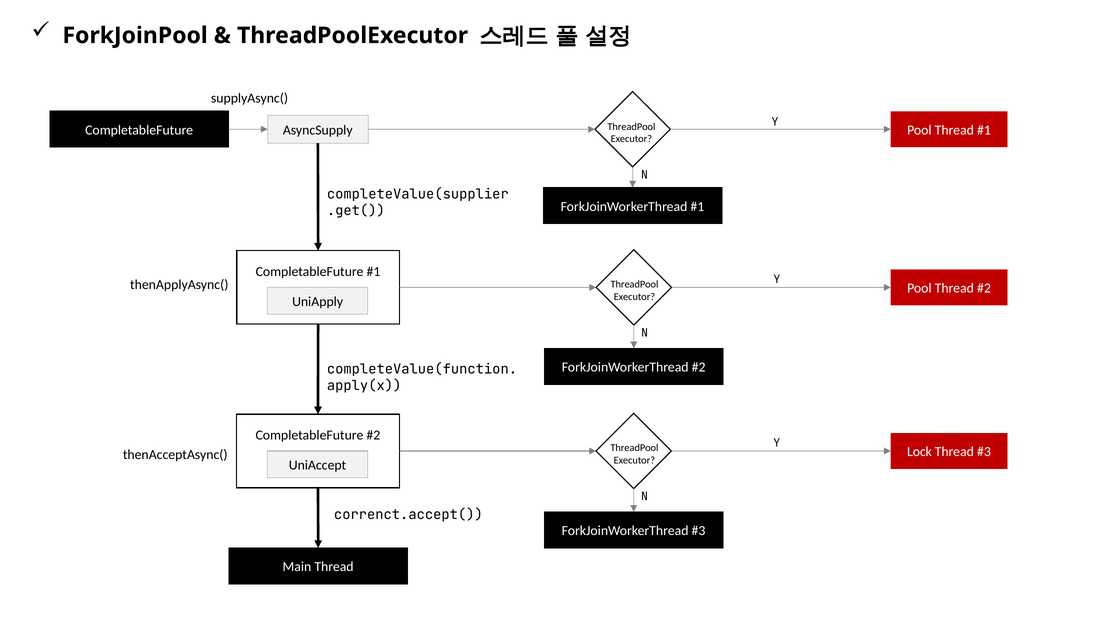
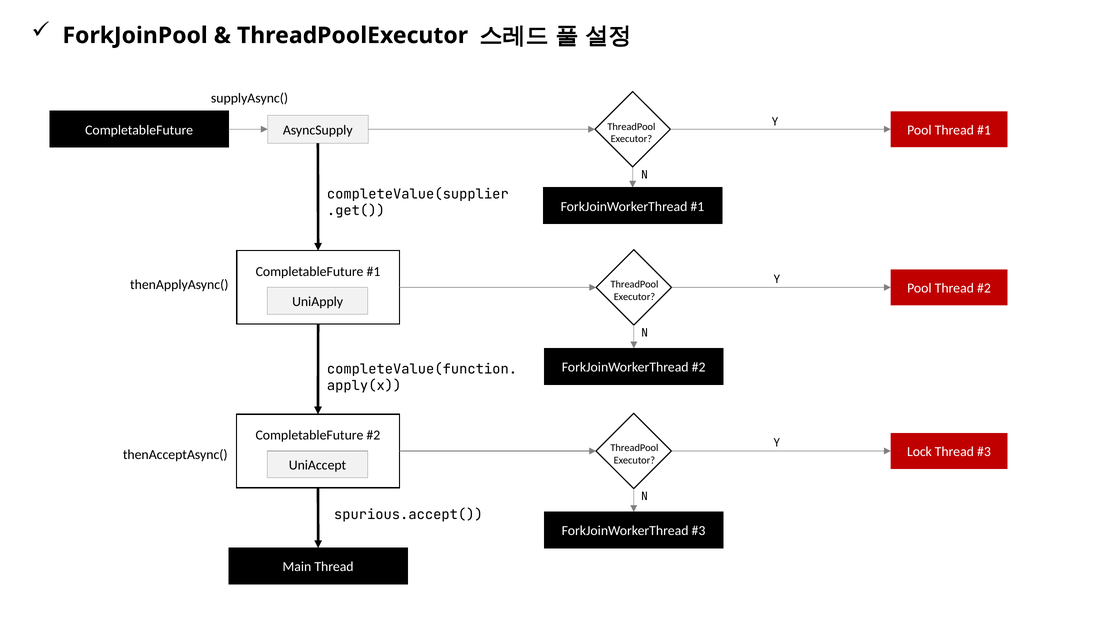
correnct.accept(: correnct.accept( -> spurious.accept(
